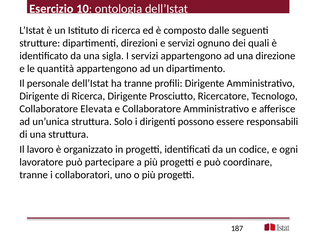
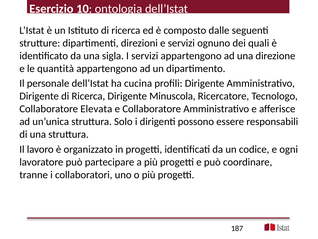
ha tranne: tranne -> cucina
Prosciutto: Prosciutto -> Minuscola
